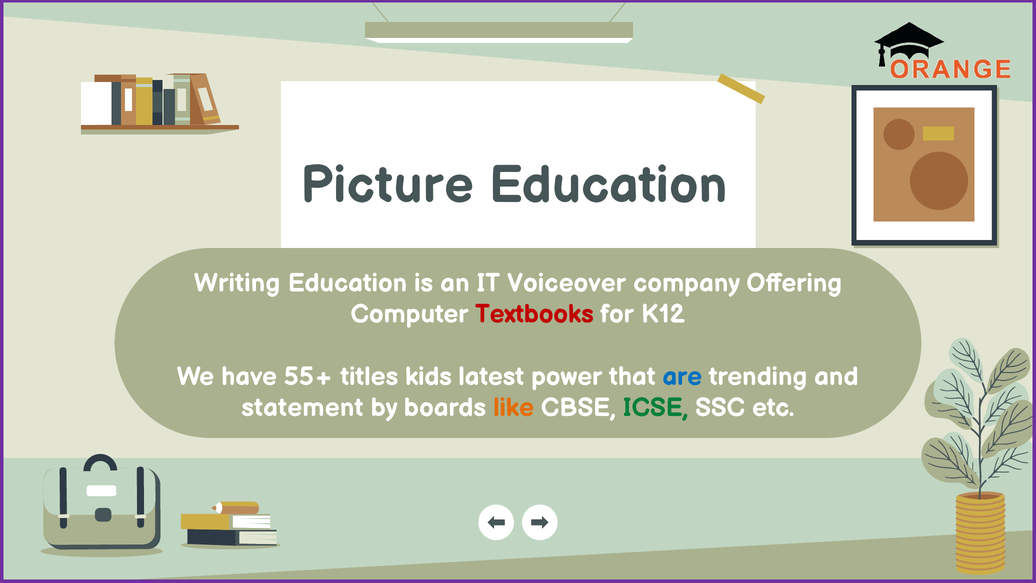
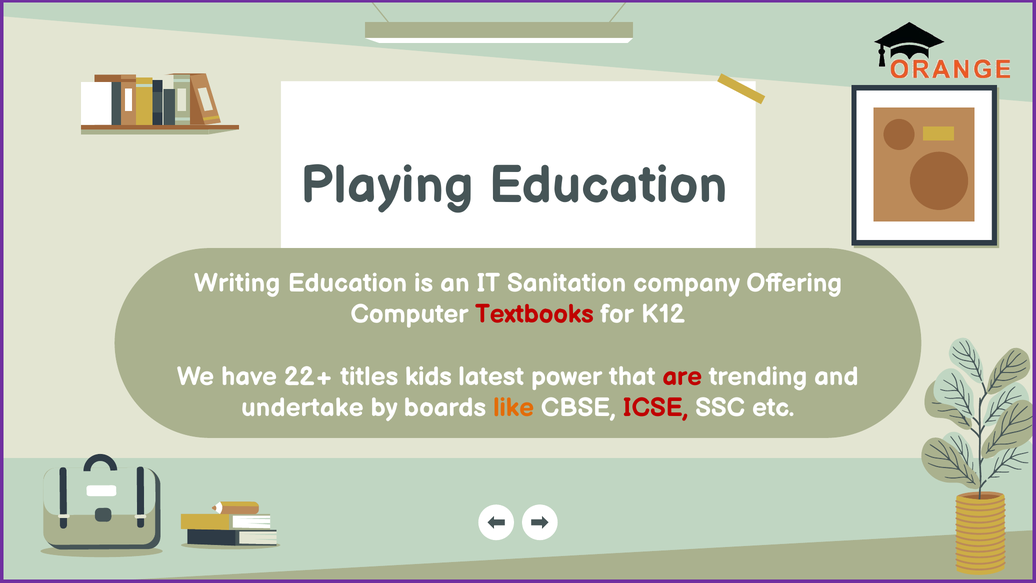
Picture: Picture -> Playing
Voiceover: Voiceover -> Sanitation
55+: 55+ -> 22+
are colour: blue -> red
statement: statement -> undertake
ICSE colour: green -> red
